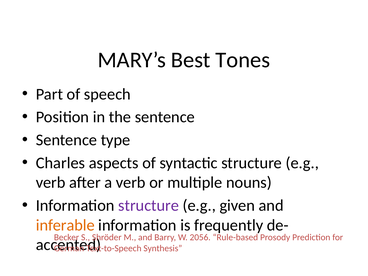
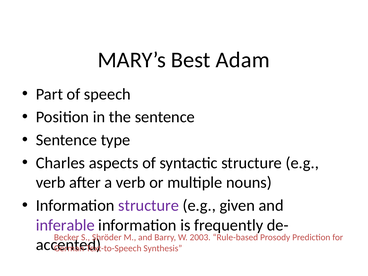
Tones: Tones -> Adam
inferable colour: orange -> purple
2056: 2056 -> 2003
